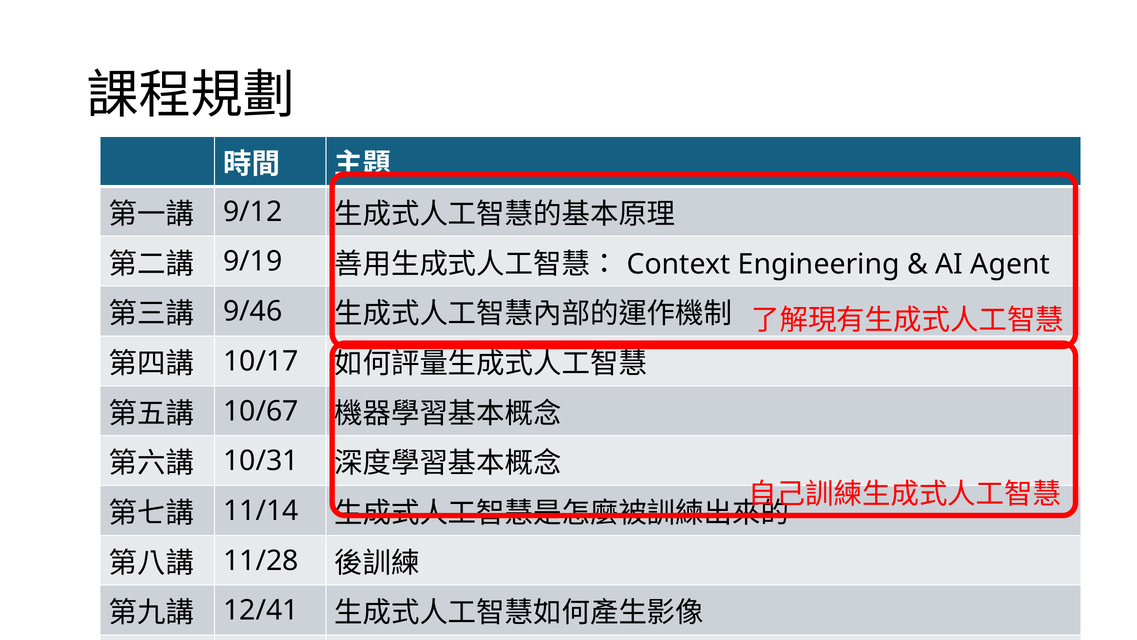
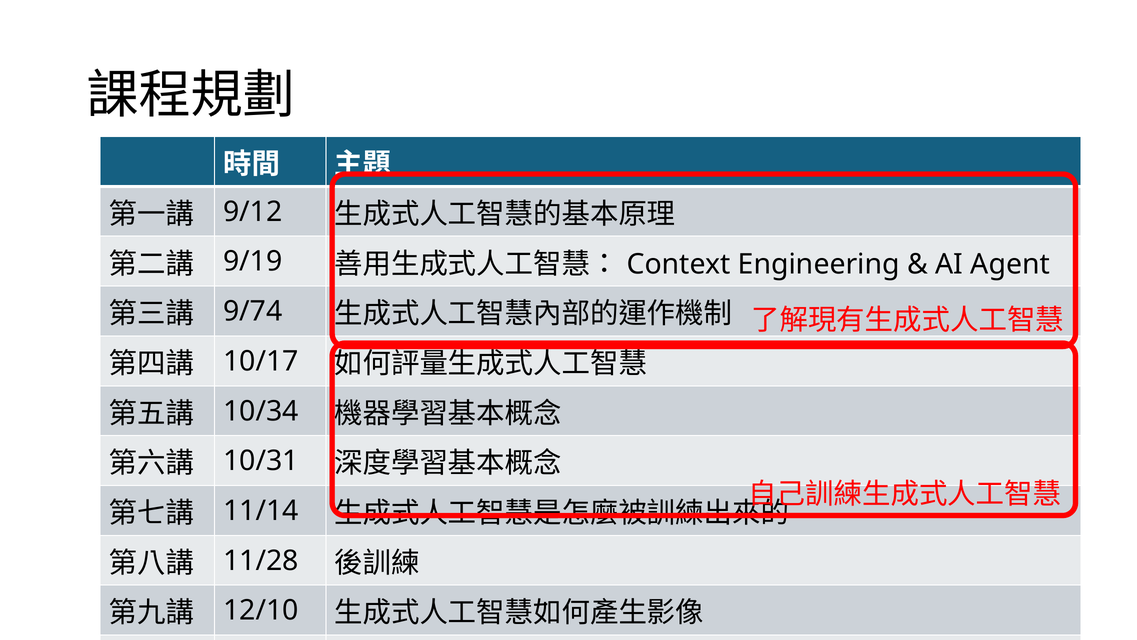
9/46: 9/46 -> 9/74
10/67: 10/67 -> 10/34
12/41: 12/41 -> 12/10
